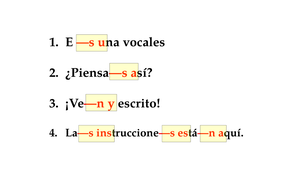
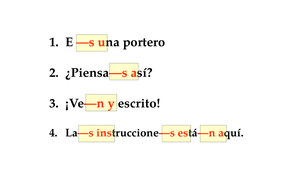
vocales: vocales -> portero
